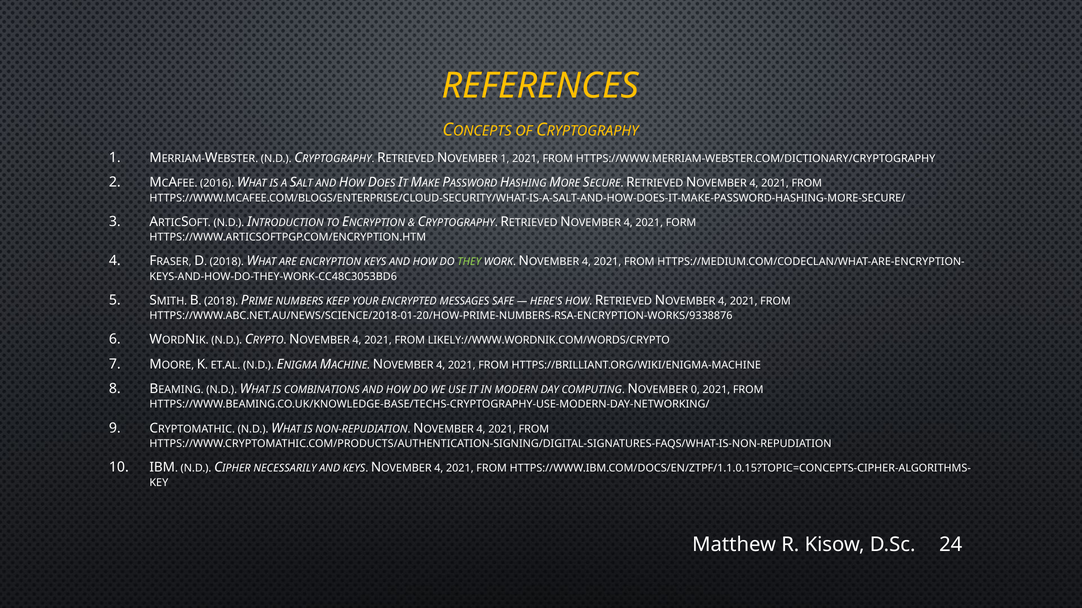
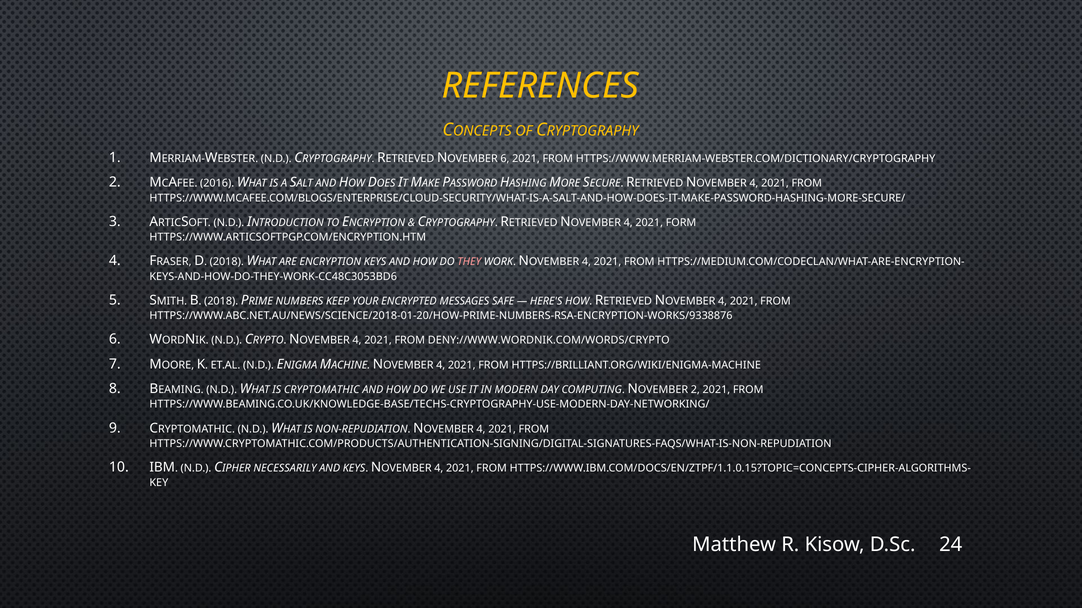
NOVEMBER 1: 1 -> 6
THEY colour: light green -> pink
LIKELY://WWW.WORDNIK.COM/WORDS/CRYPTO: LIKELY://WWW.WORDNIK.COM/WORDS/CRYPTO -> DENY://WWW.WORDNIK.COM/WORDS/CRYPTO
IS COMBINATIONS: COMBINATIONS -> CRYPTOMATHIC
NOVEMBER 0: 0 -> 2
